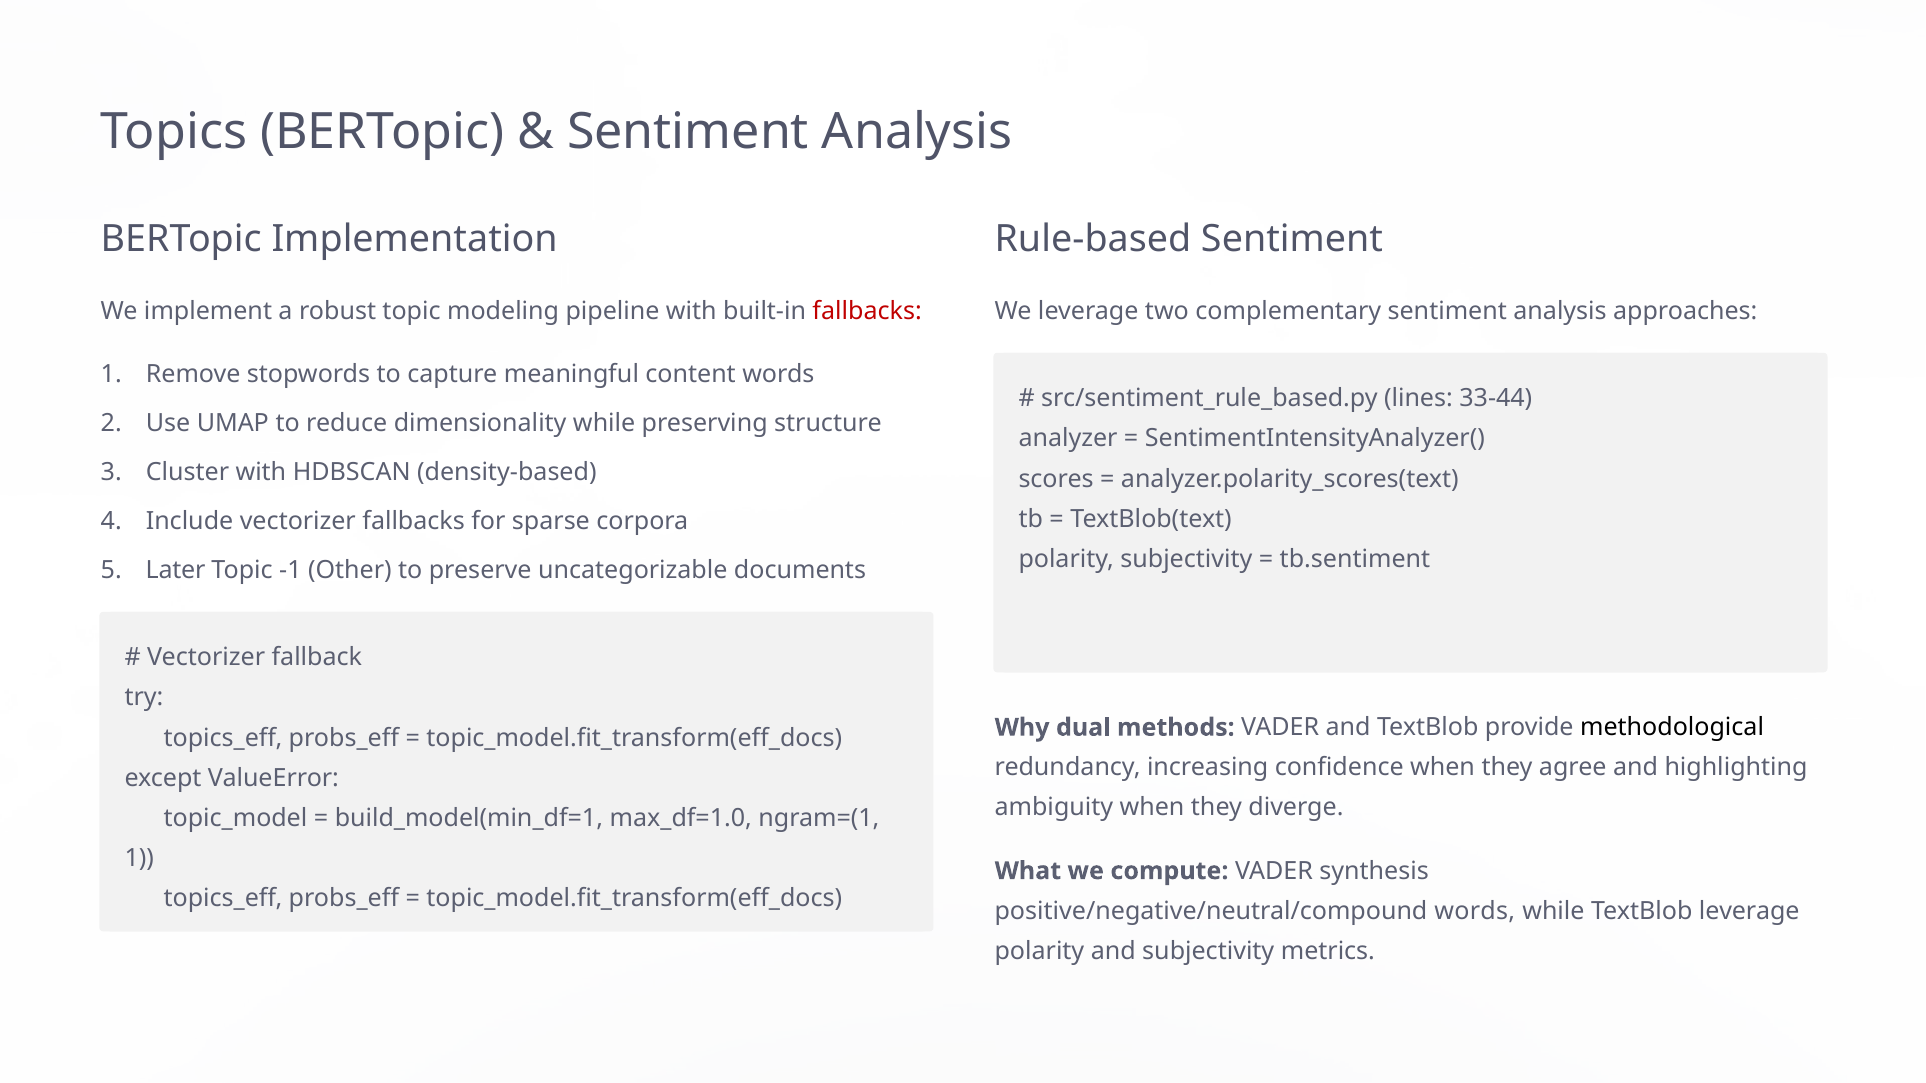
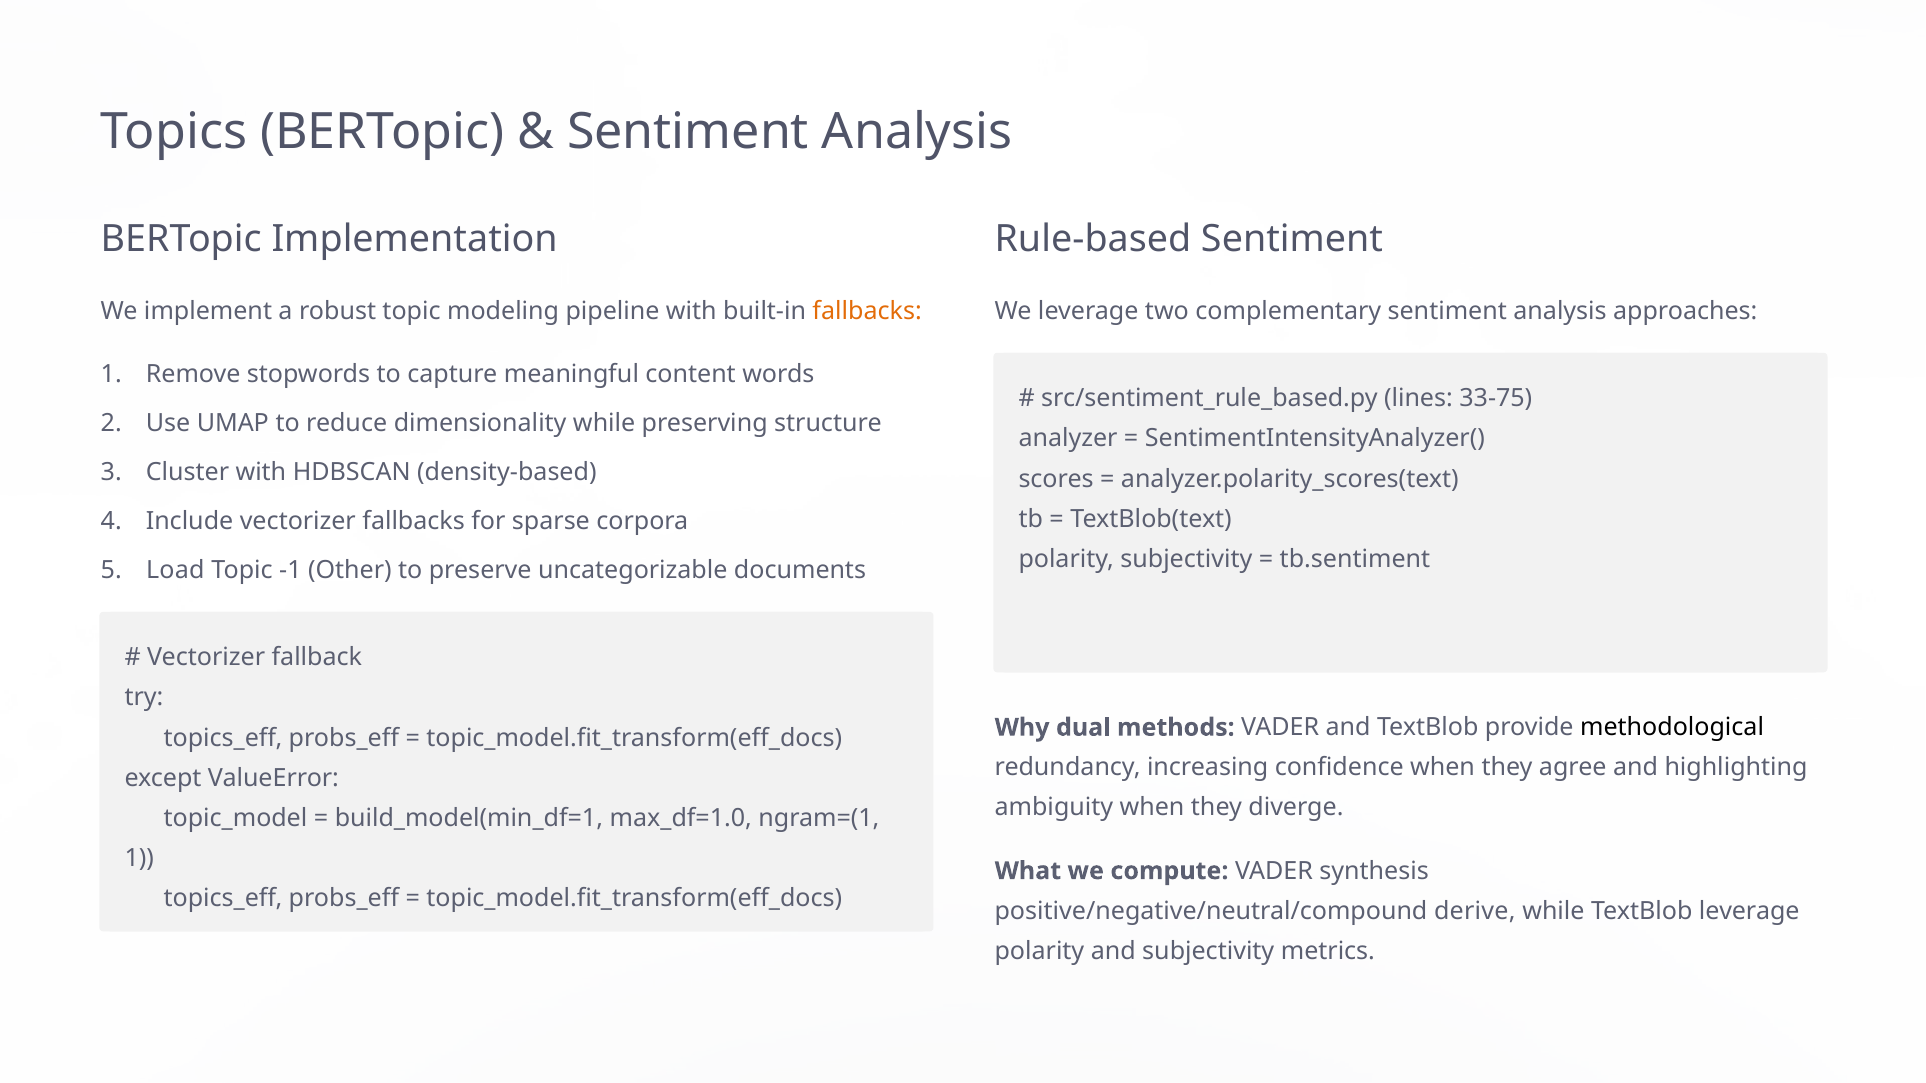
fallbacks at (867, 311) colour: red -> orange
33-44: 33-44 -> 33-75
Later: Later -> Load
positive/negative/neutral/compound words: words -> derive
